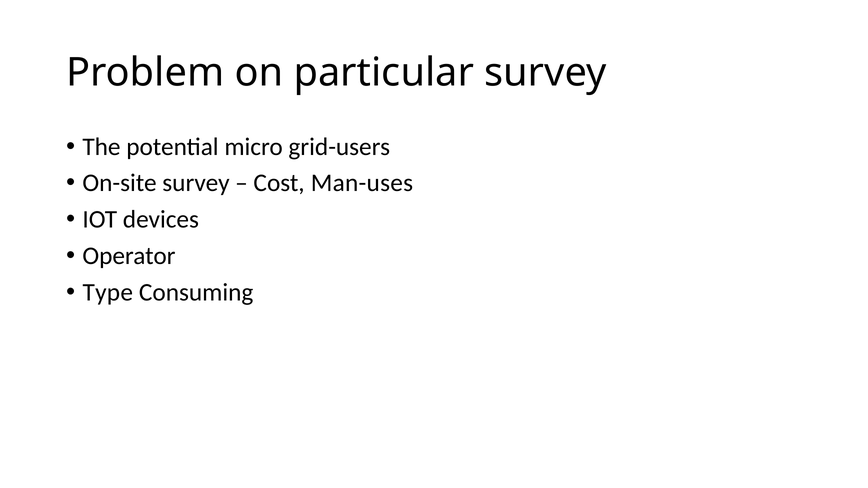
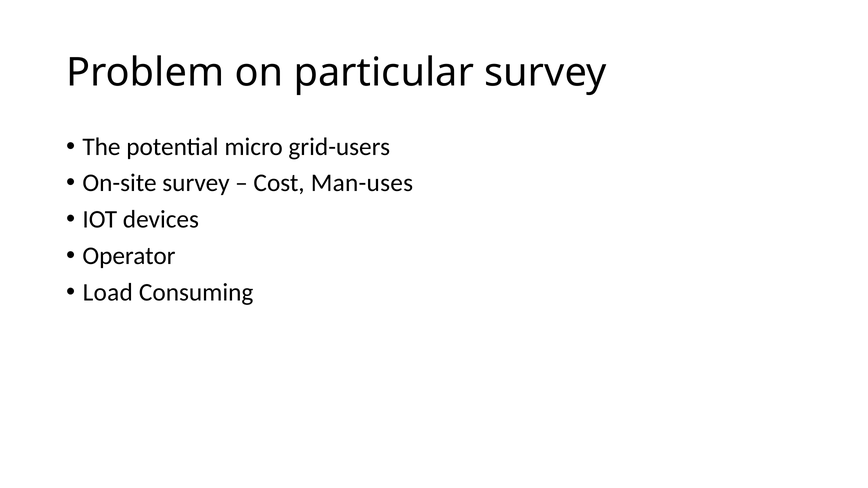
Type: Type -> Load
